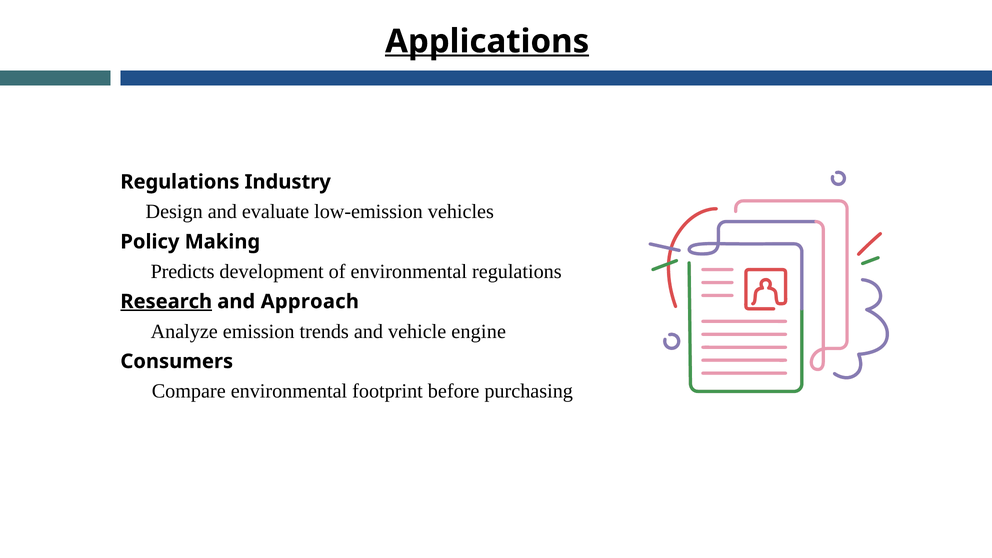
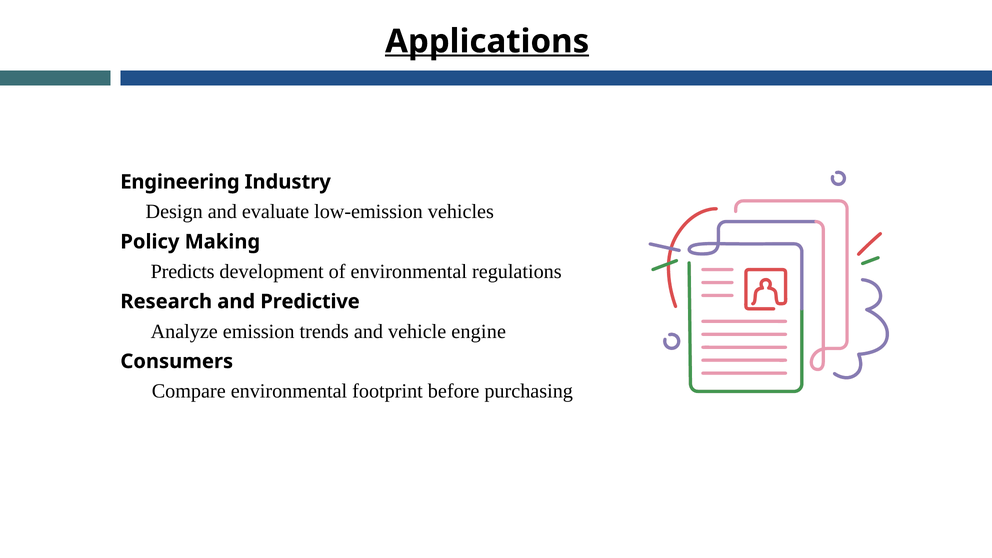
Regulations at (180, 182): Regulations -> Engineering
Research underline: present -> none
Approach: Approach -> Predictive
